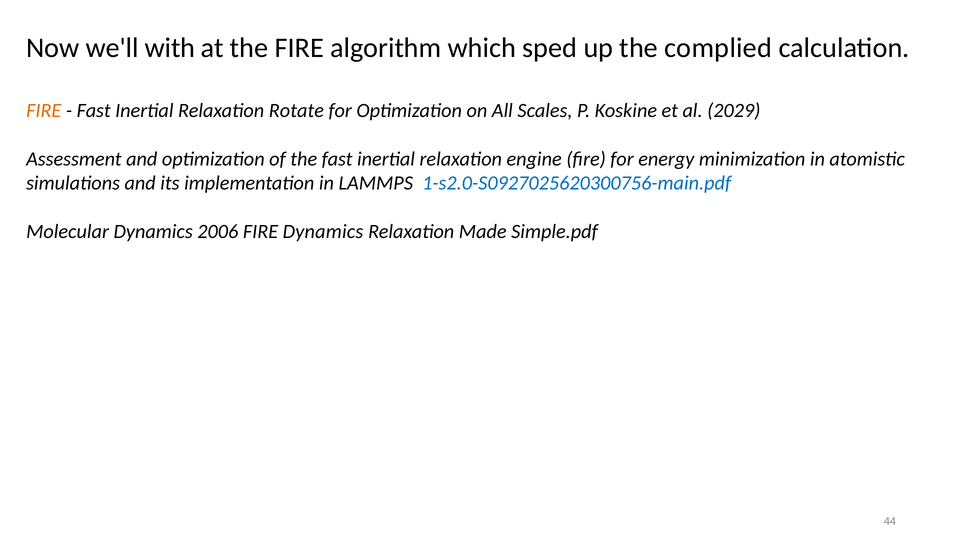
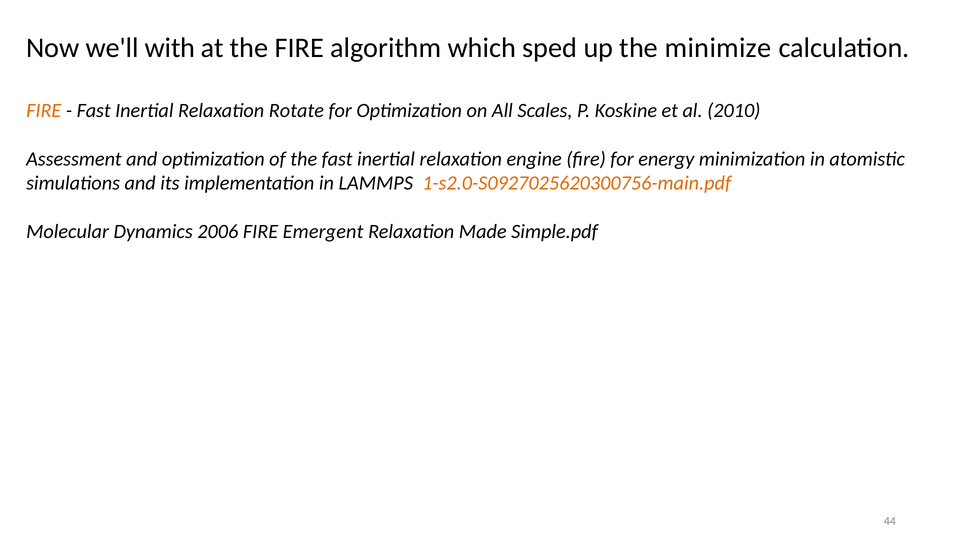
complied: complied -> minimize
2029: 2029 -> 2010
1-s2.0-S0927025620300756-main.pdf colour: blue -> orange
FIRE Dynamics: Dynamics -> Emergent
